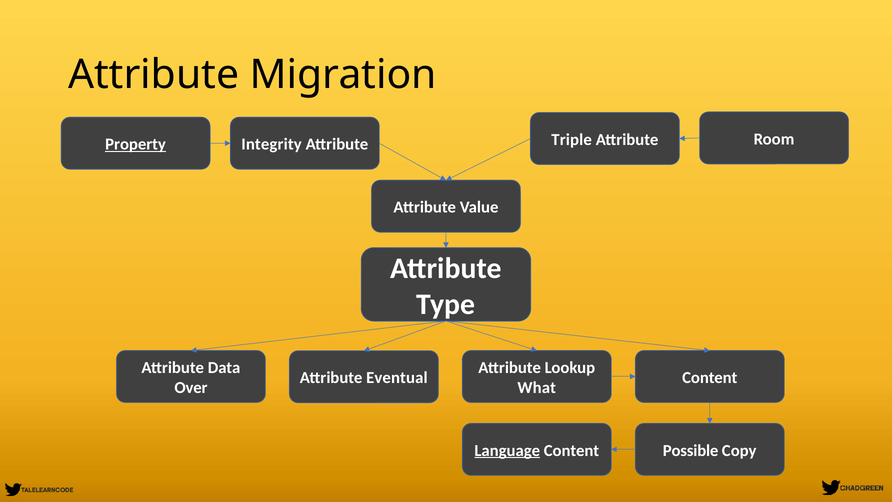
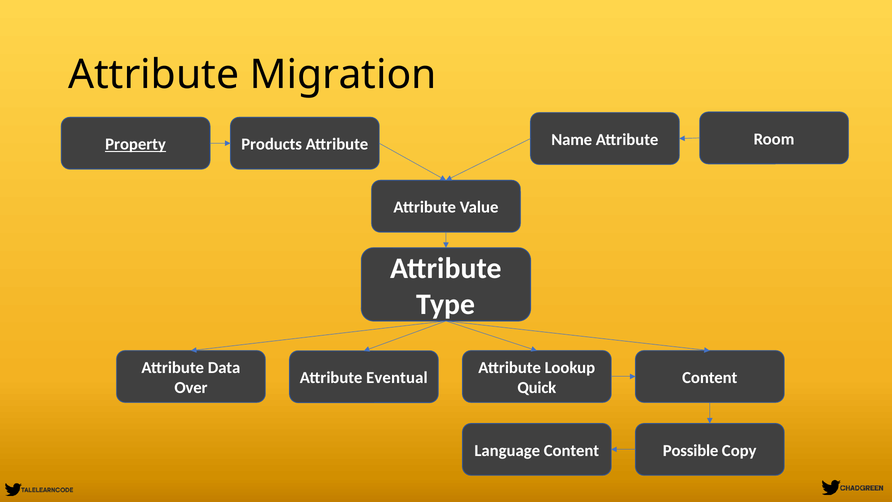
Triple: Triple -> Name
Integrity: Integrity -> Products
What: What -> Quick
Language underline: present -> none
